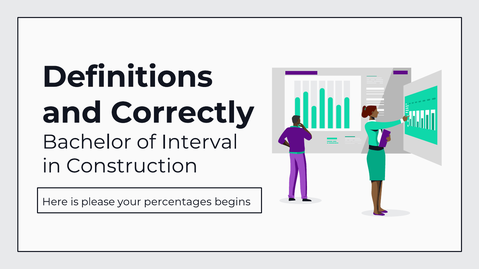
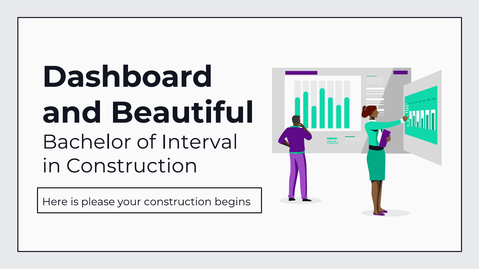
Definitions: Definitions -> Dashboard
Correctly: Correctly -> Beautiful
your percentages: percentages -> construction
